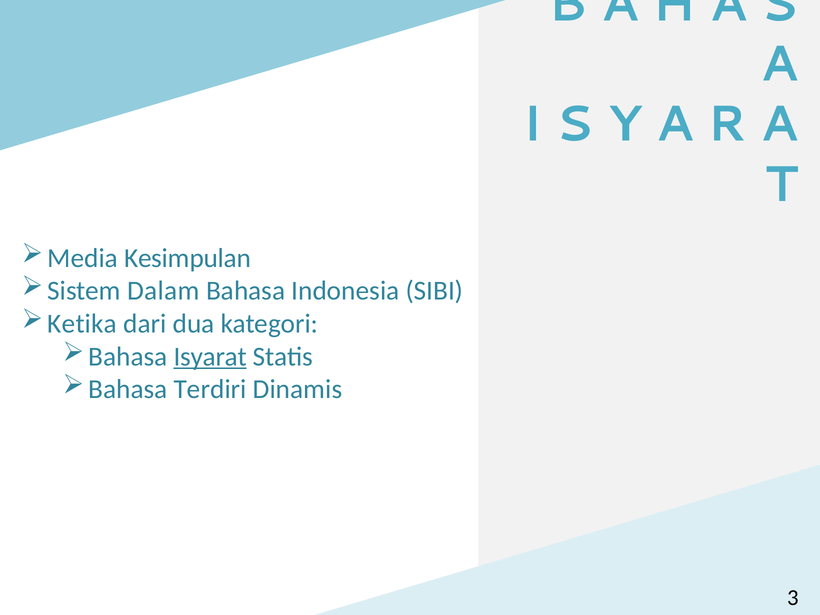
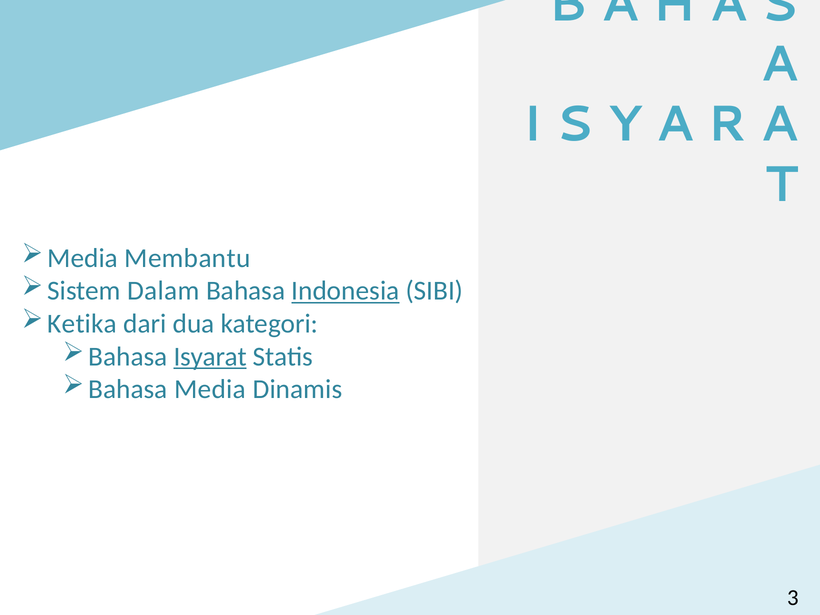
Kesimpulan: Kesimpulan -> Membantu
Indonesia underline: none -> present
Bahasa Terdiri: Terdiri -> Media
